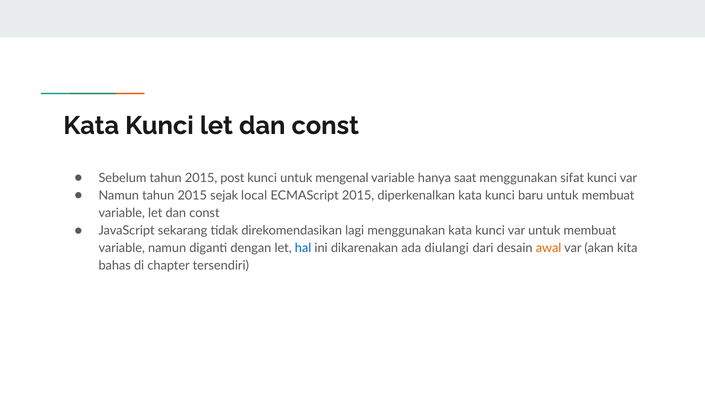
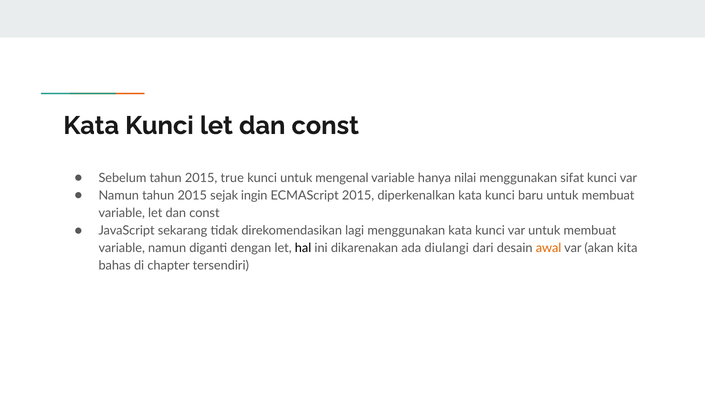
post: post -> true
saat: saat -> nilai
local: local -> ingin
hal colour: blue -> black
